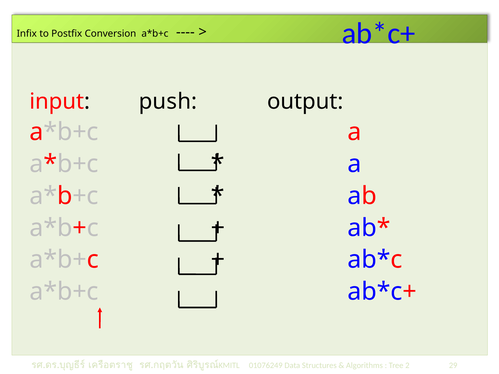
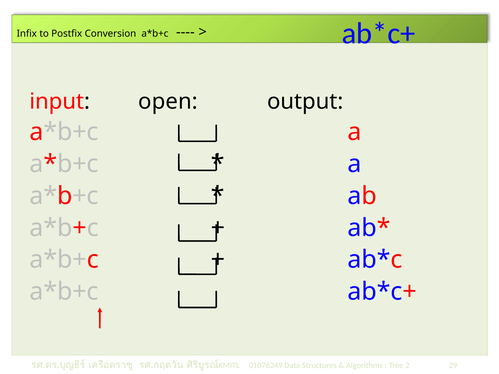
push: push -> open
